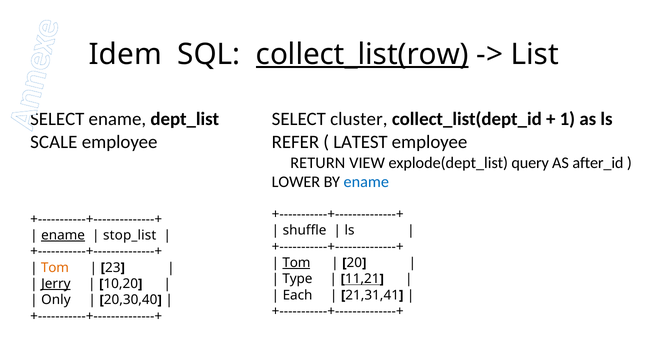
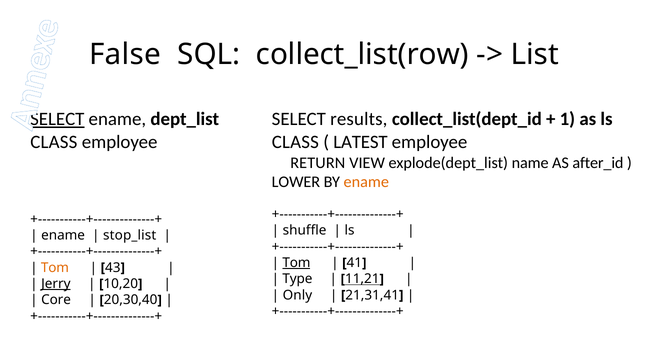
Idem: Idem -> False
collect_list(row underline: present -> none
SELECT at (57, 119) underline: none -> present
cluster: cluster -> results
SCALE at (54, 142): SCALE -> CLASS
REFER at (295, 142): REFER -> CLASS
query: query -> name
ename at (366, 182) colour: blue -> orange
ename at (63, 236) underline: present -> none
20: 20 -> 41
23: 23 -> 43
Each: Each -> Only
Only: Only -> Core
